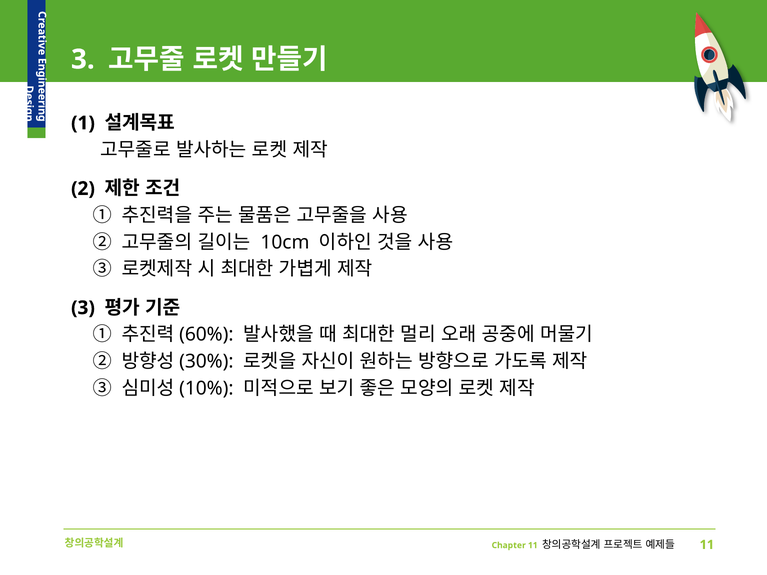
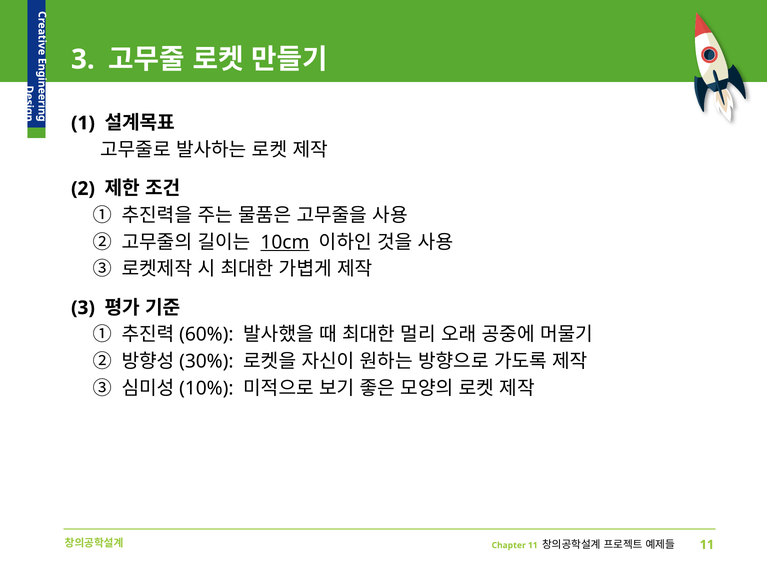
10cm underline: none -> present
